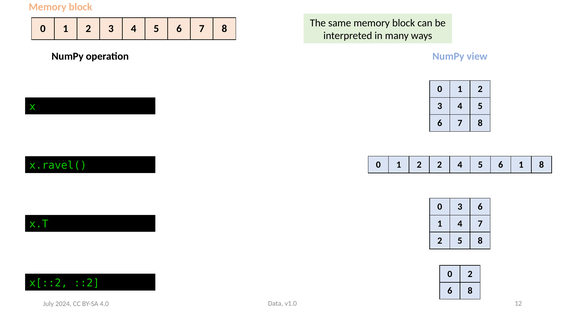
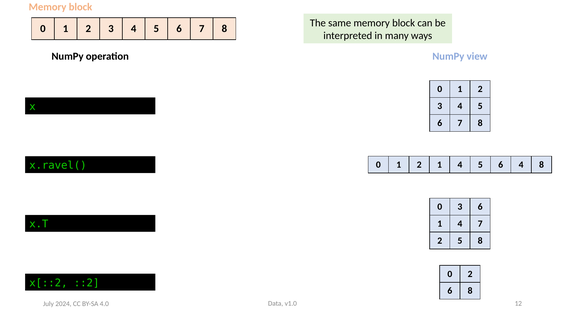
2 2: 2 -> 1
5 6 1: 1 -> 4
